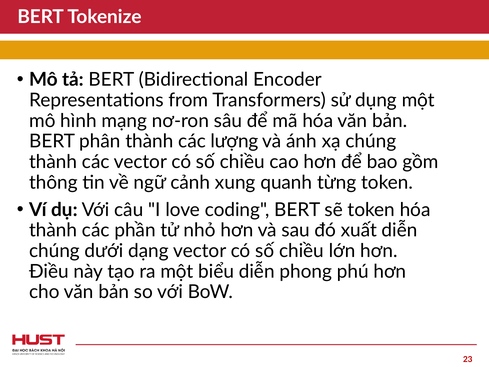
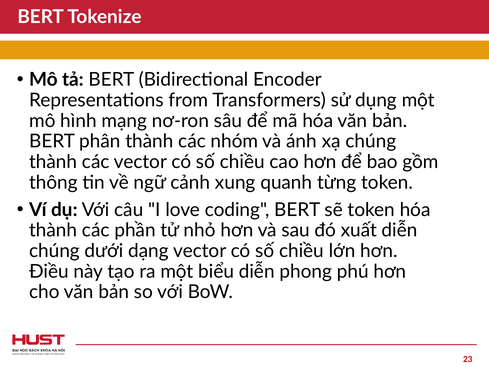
lượng: lượng -> nhóm
